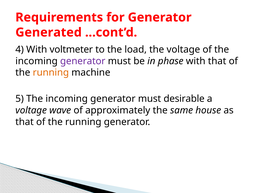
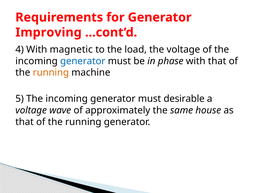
Generated: Generated -> Improving
voltmeter: voltmeter -> magnetic
generator at (83, 61) colour: purple -> blue
